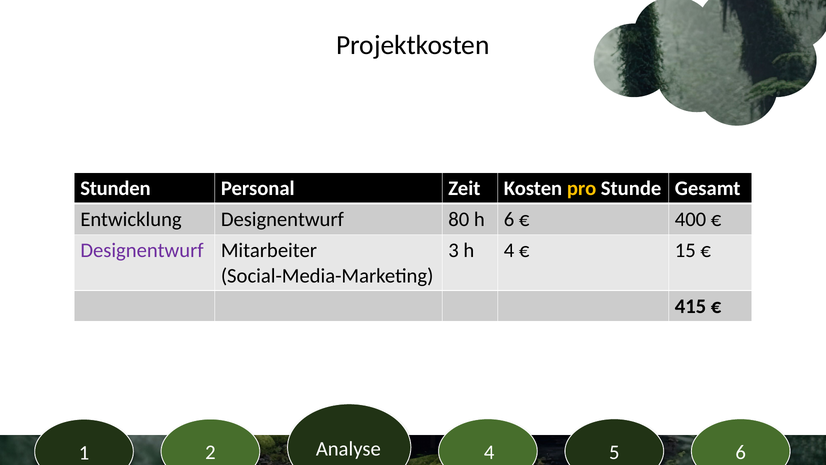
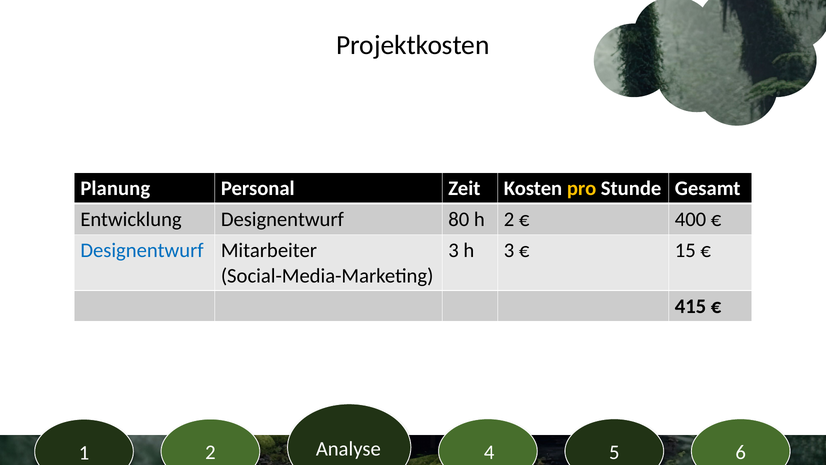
Stunden: Stunden -> Planung
h 6: 6 -> 2
Designentwurf at (142, 250) colour: purple -> blue
h 4: 4 -> 3
